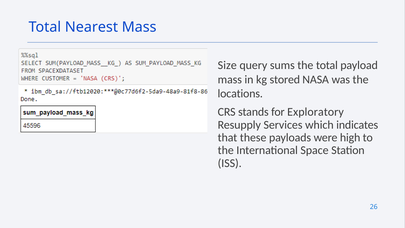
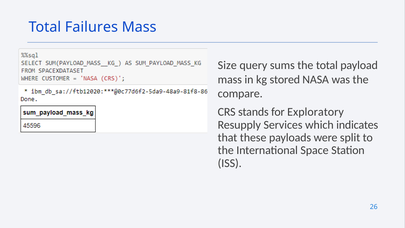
Nearest: Nearest -> Failures
locations: locations -> compare
high: high -> split
